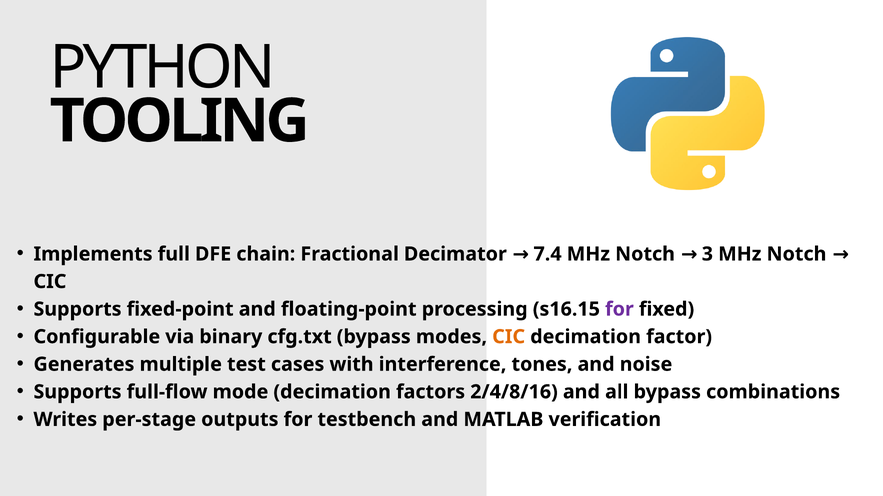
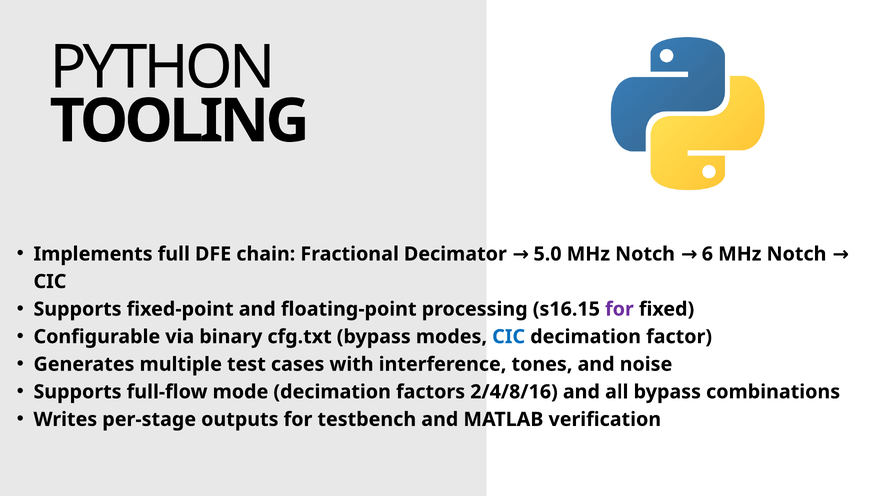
7.4: 7.4 -> 5.0
3: 3 -> 6
CIC at (509, 337) colour: orange -> blue
